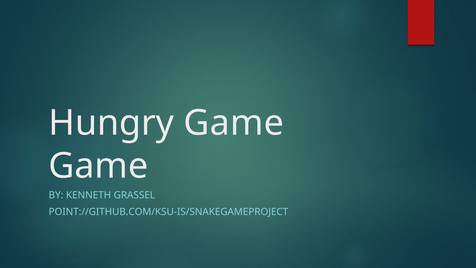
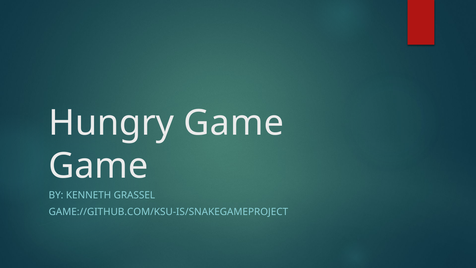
POINT://GITHUB.COM/KSU-IS/SNAKEGAMEPROJECT: POINT://GITHUB.COM/KSU-IS/SNAKEGAMEPROJECT -> GAME://GITHUB.COM/KSU-IS/SNAKEGAMEPROJECT
